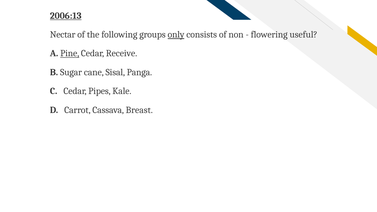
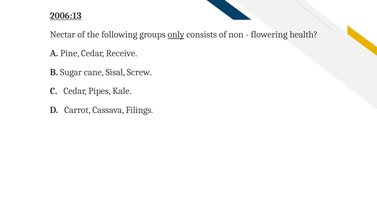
useful: useful -> health
Pine underline: present -> none
Panga: Panga -> Screw
Breast: Breast -> Filings
